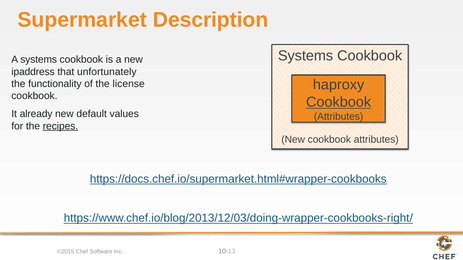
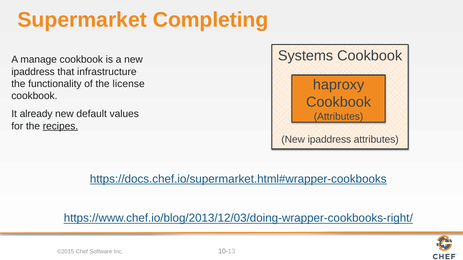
Description: Description -> Completing
A systems: systems -> manage
unfortunately: unfortunately -> infrastructure
Cookbook at (339, 102) underline: present -> none
cookbook at (329, 140): cookbook -> ipaddress
